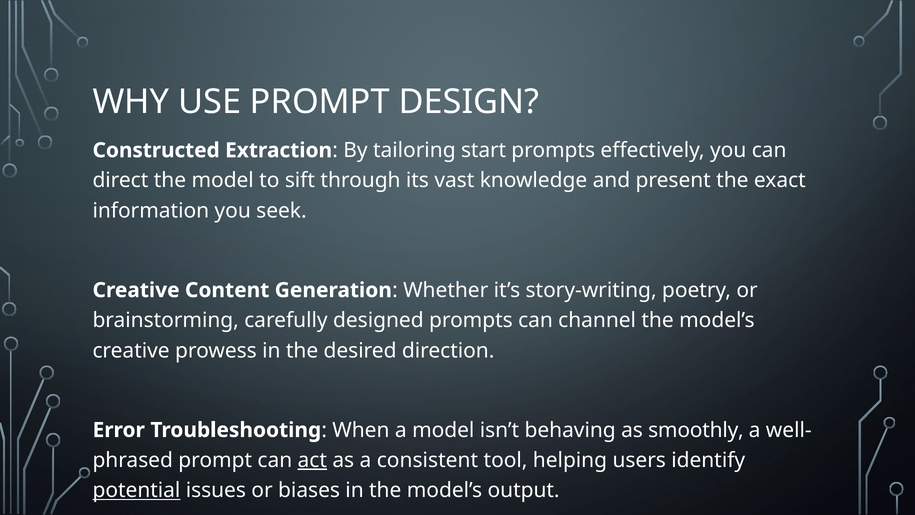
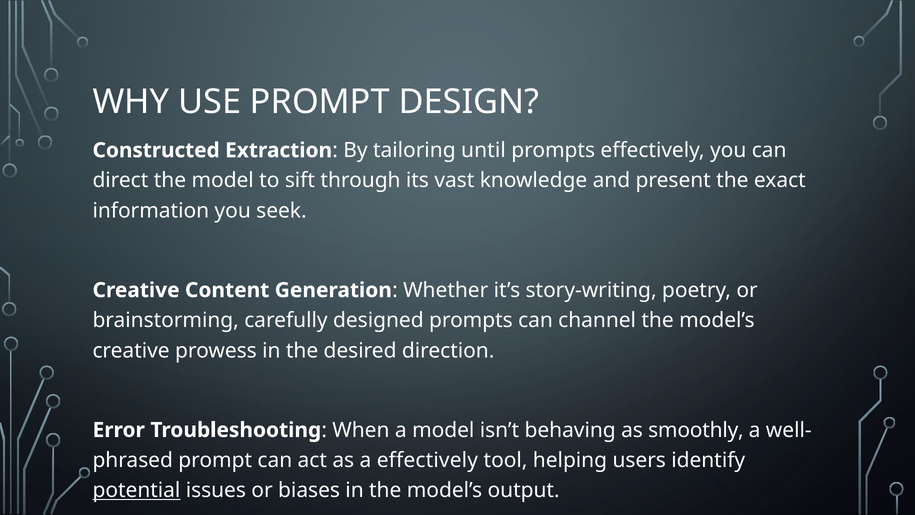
start: start -> until
act underline: present -> none
a consistent: consistent -> effectively
